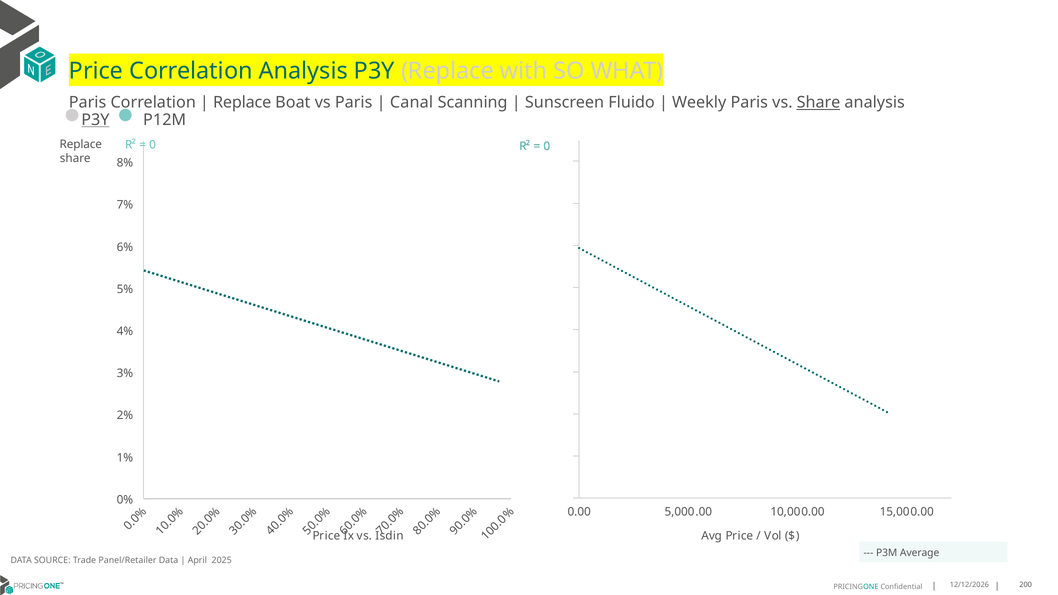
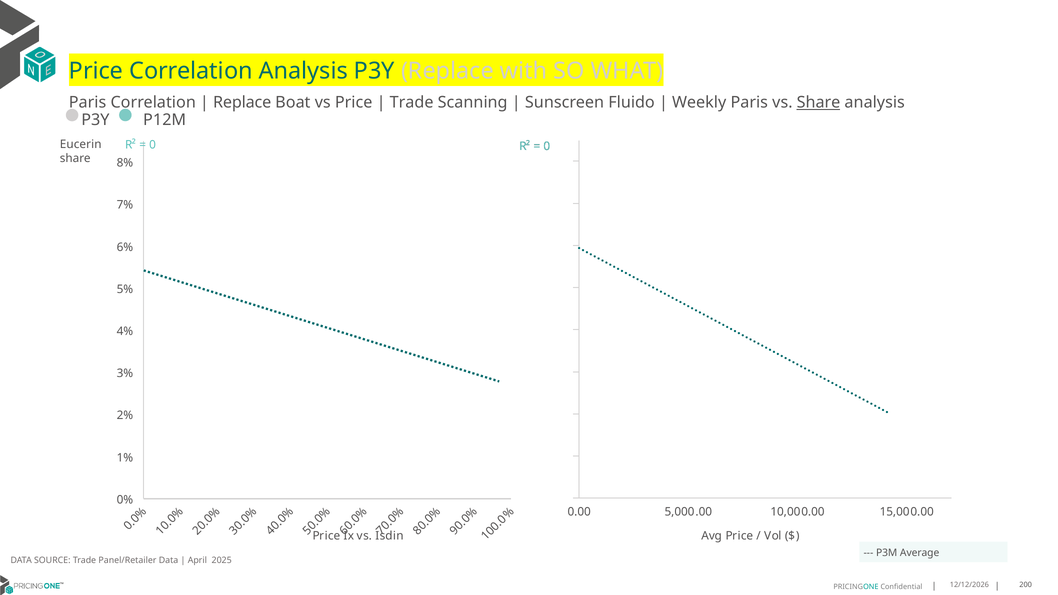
vs Paris: Paris -> Price
Canal at (412, 102): Canal -> Trade
P3Y at (95, 120) underline: present -> none
Replace at (81, 145): Replace -> Eucerin
